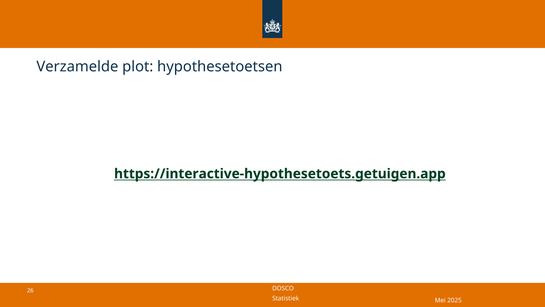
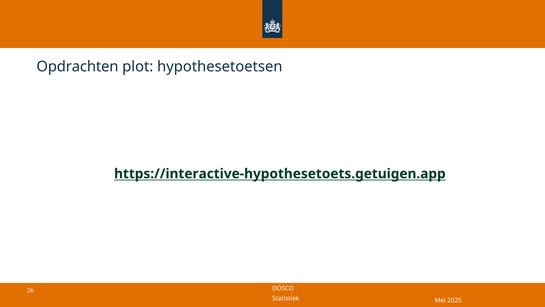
Verzamelde: Verzamelde -> Opdrachten
